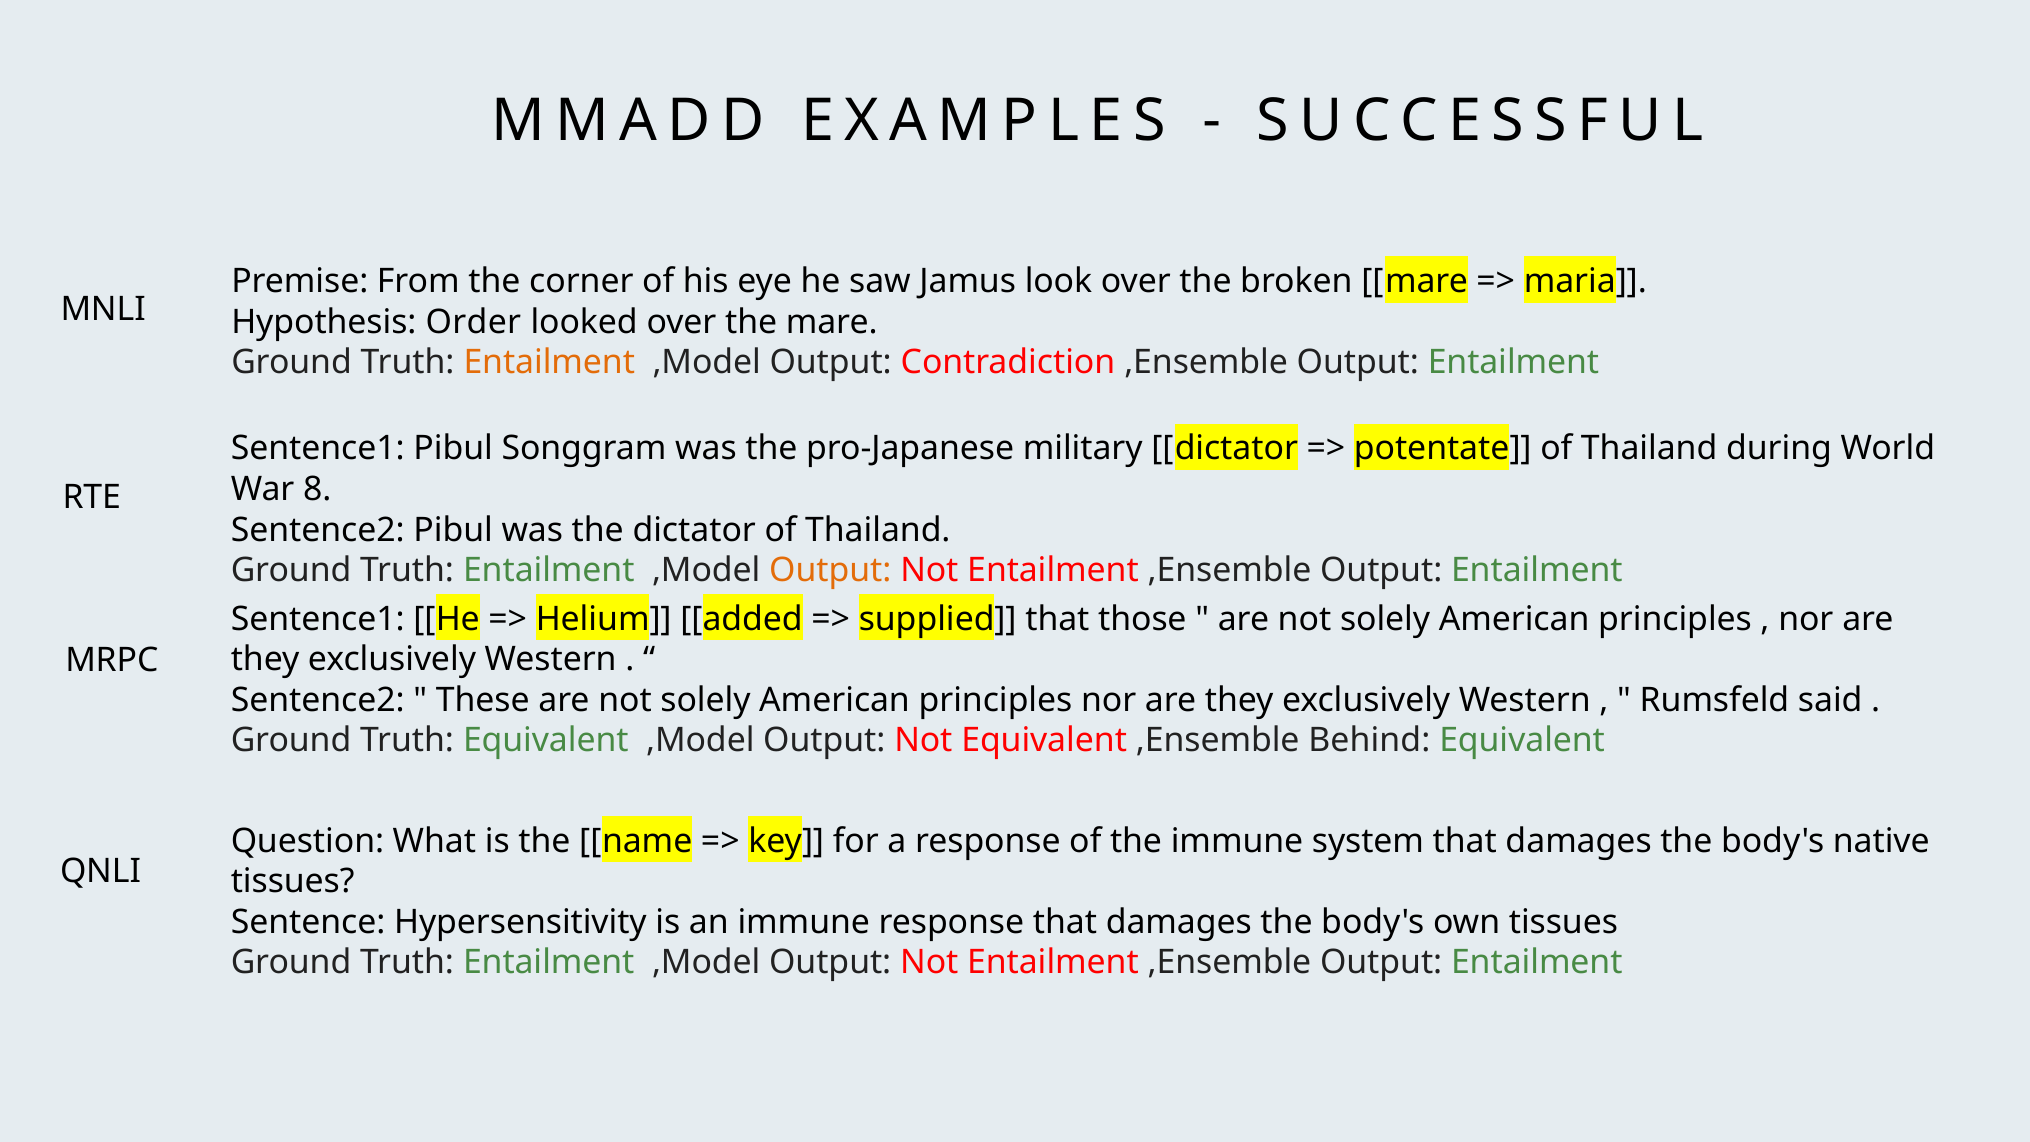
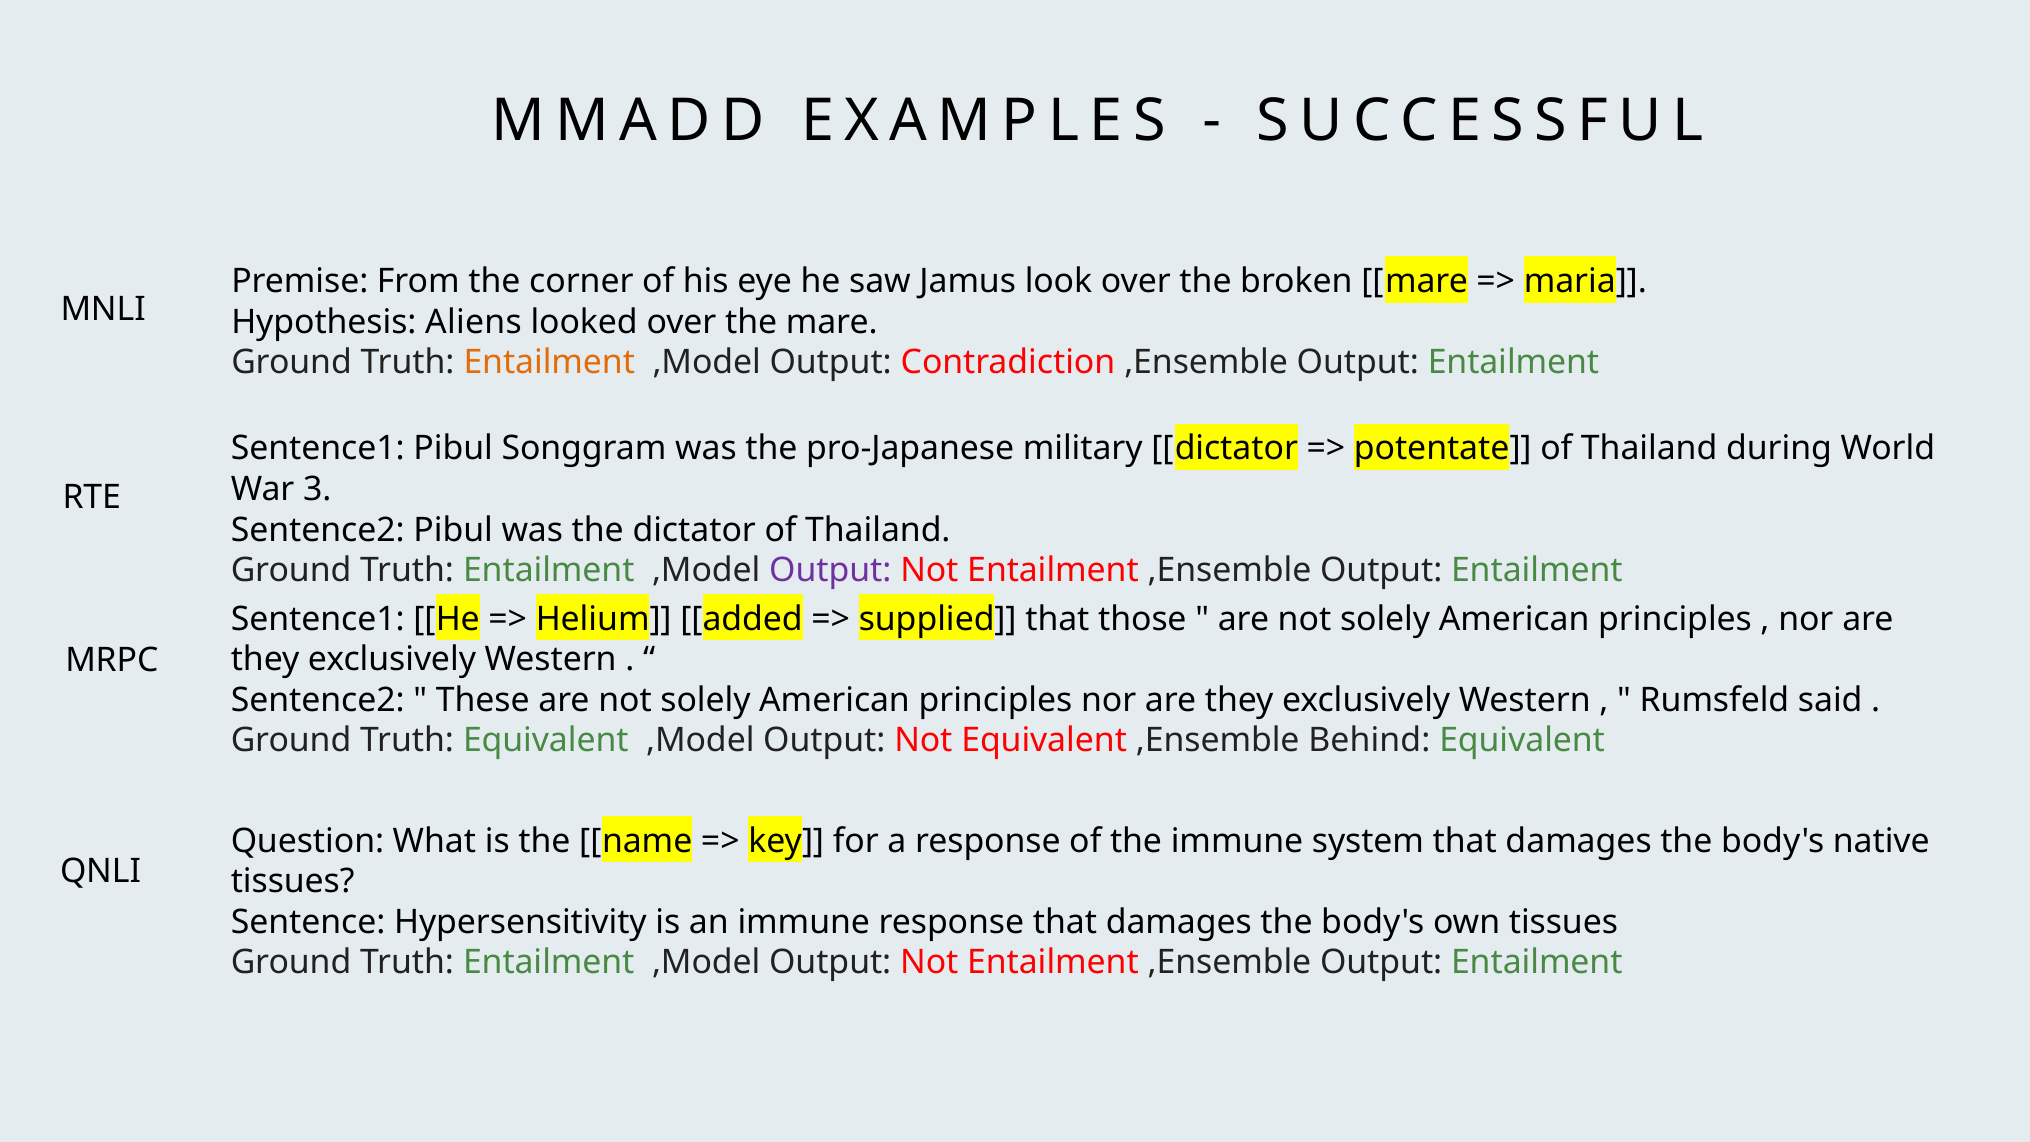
Order: Order -> Aliens
8: 8 -> 3
Output at (830, 570) colour: orange -> purple
